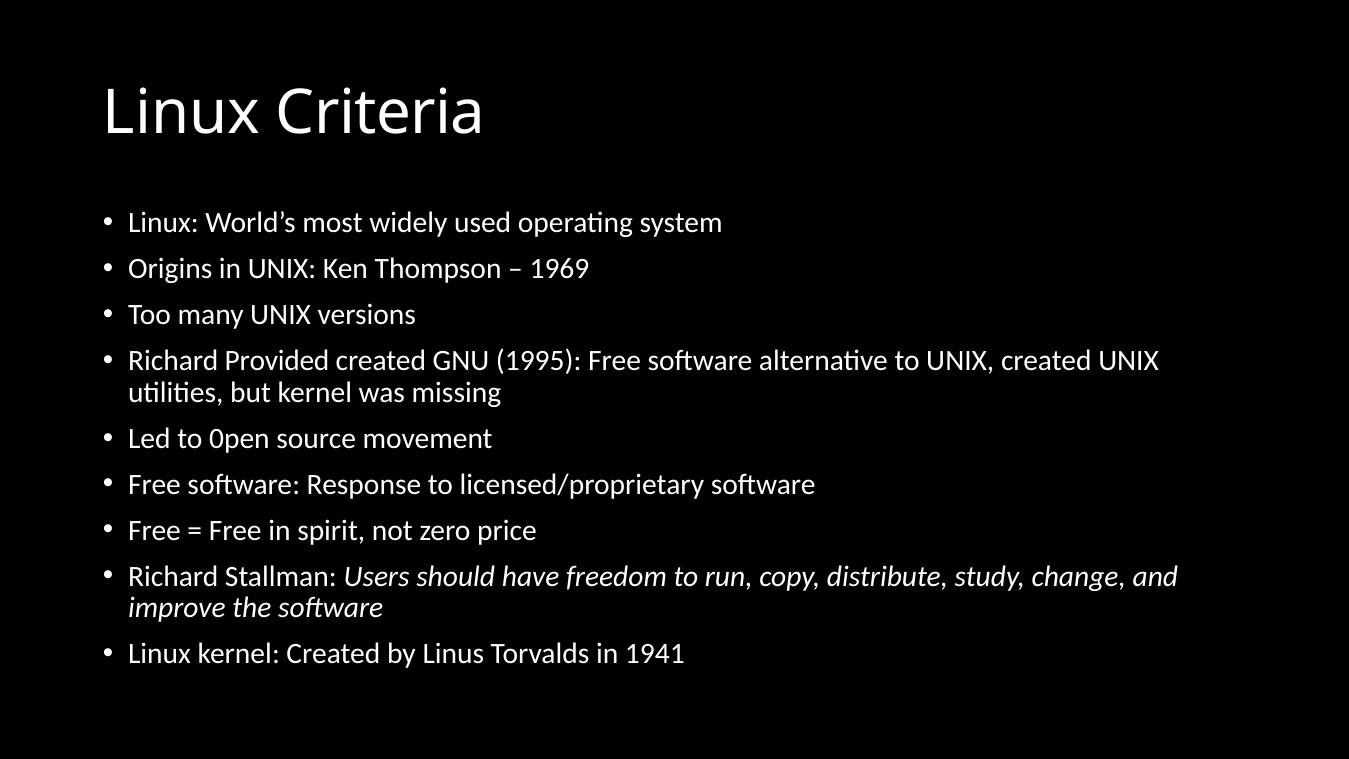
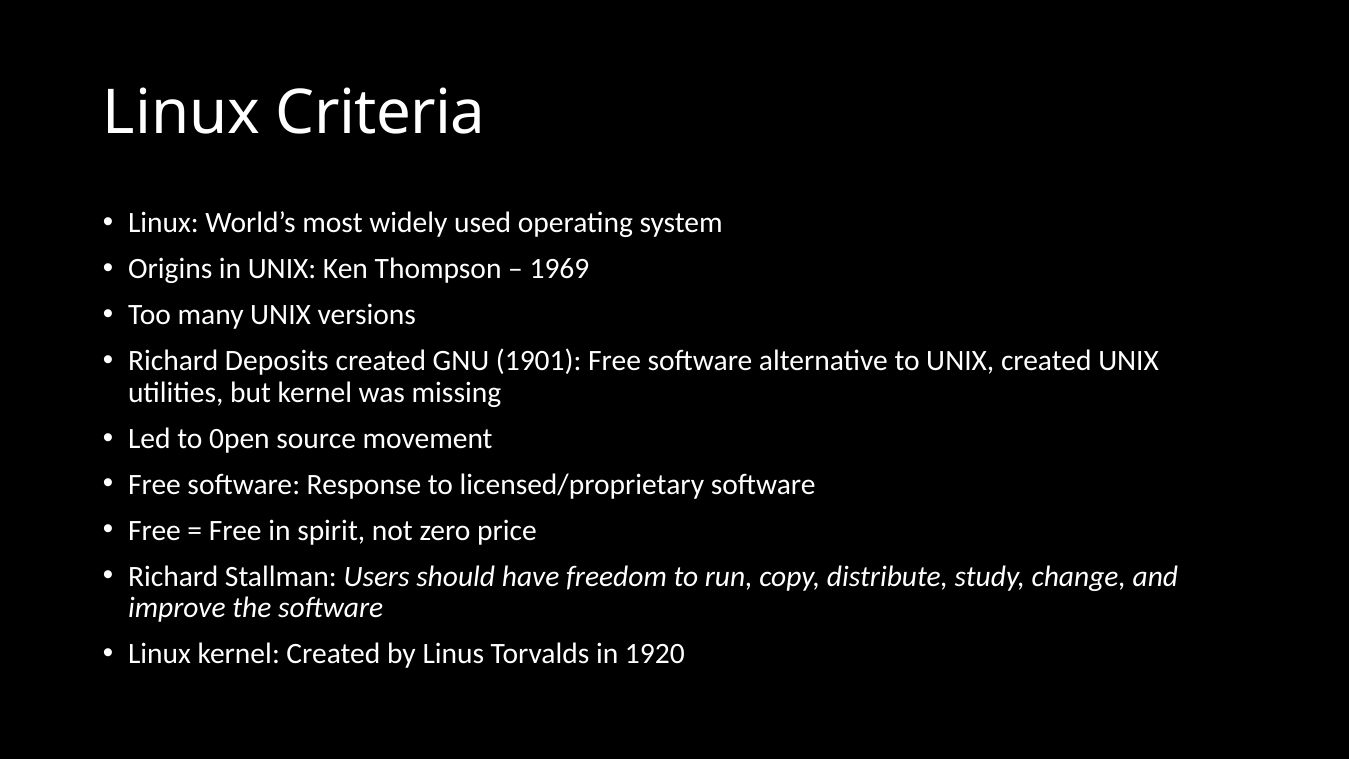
Provided: Provided -> Deposits
1995: 1995 -> 1901
1941: 1941 -> 1920
